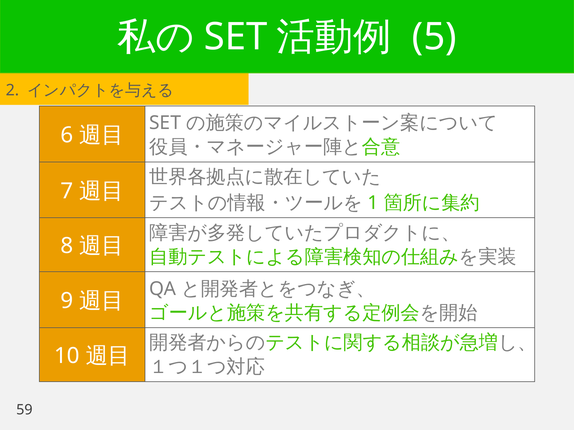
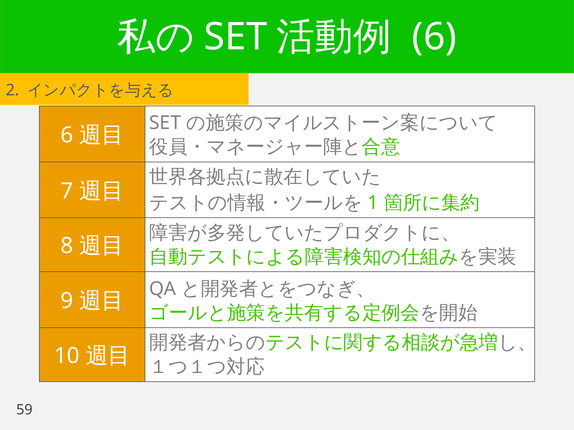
5 at (434, 37): 5 -> 6
